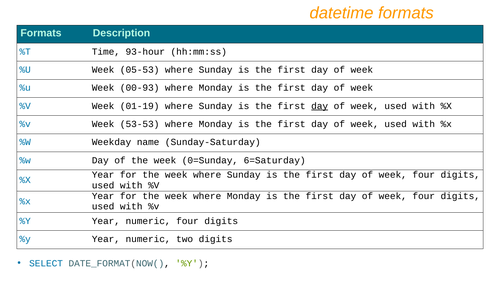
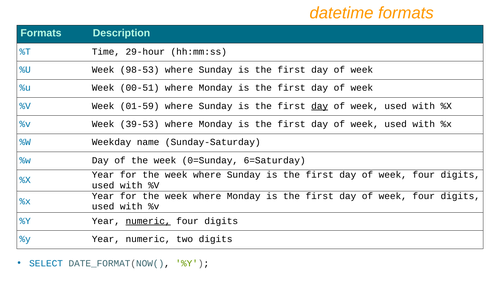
93-hour: 93-hour -> 29-hour
05-53: 05-53 -> 98-53
00-93: 00-93 -> 00-51
01-19: 01-19 -> 01-59
53-53: 53-53 -> 39-53
numeric at (148, 221) underline: none -> present
